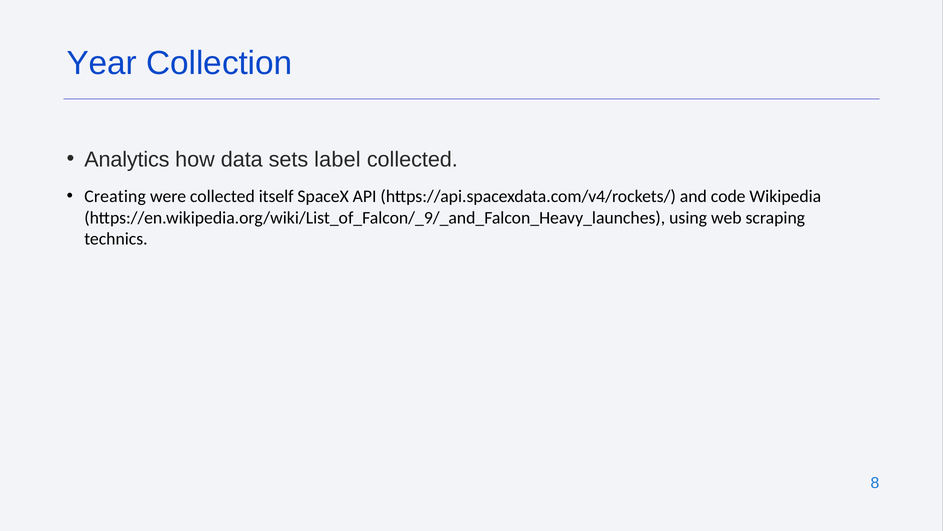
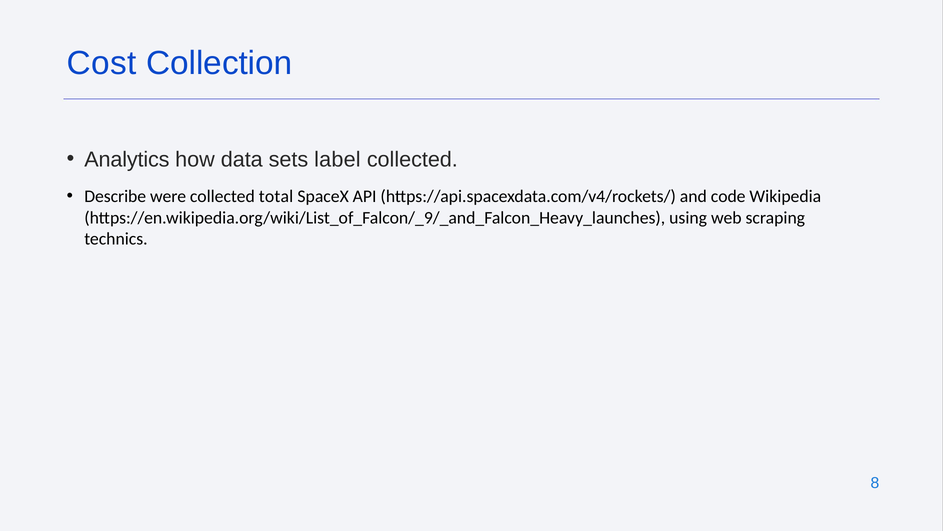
Year: Year -> Cost
Creating: Creating -> Describe
itself: itself -> total
